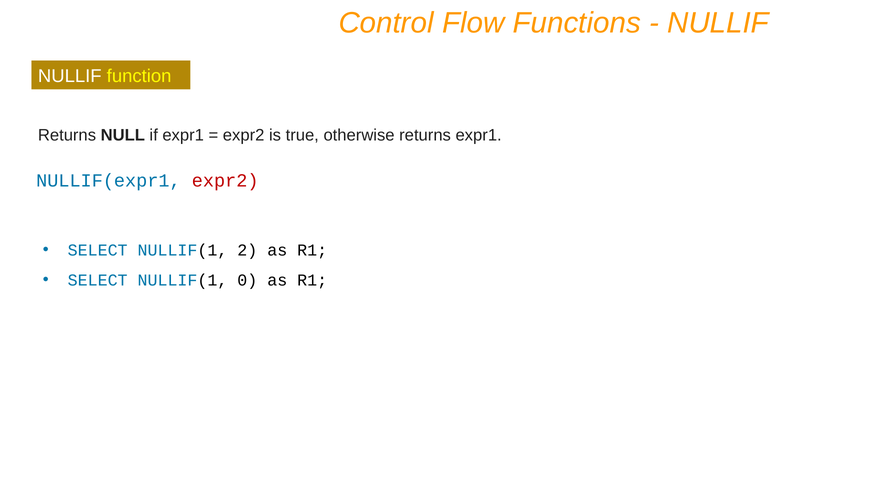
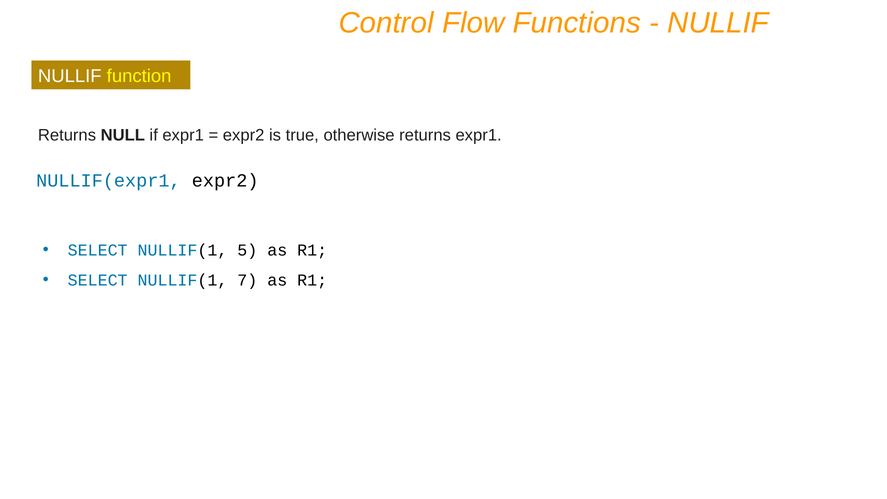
expr2 at (225, 180) colour: red -> black
2: 2 -> 5
0: 0 -> 7
